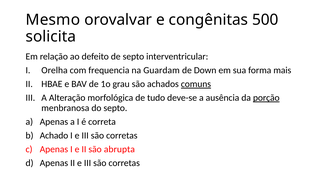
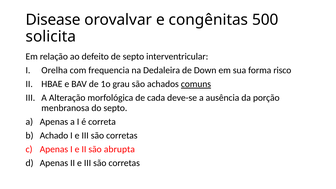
Mesmo: Mesmo -> Disease
Guardam: Guardam -> Dedaleira
mais: mais -> risco
tudo: tudo -> cada
porção underline: present -> none
